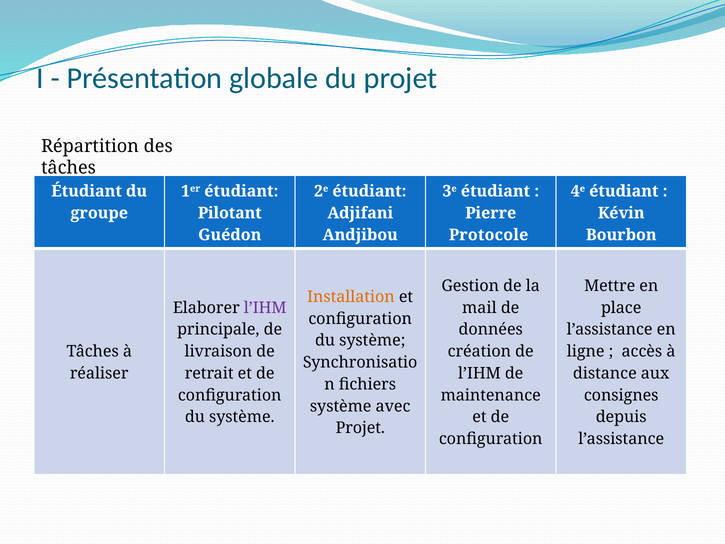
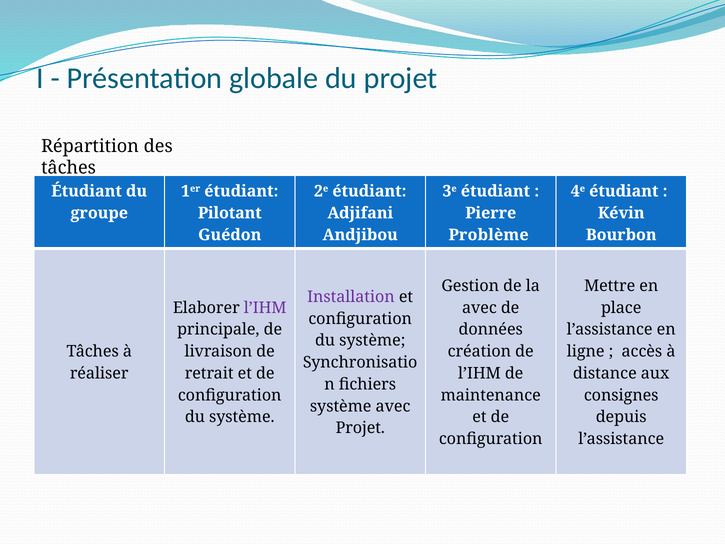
Protocole: Protocole -> Problème
Installation colour: orange -> purple
mail at (479, 308): mail -> avec
